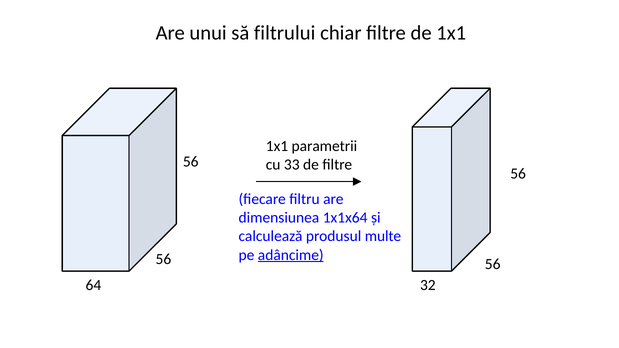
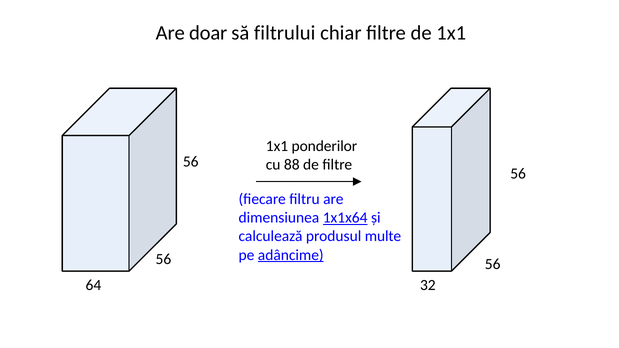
unui: unui -> doar
parametrii: parametrii -> ponderilor
33: 33 -> 88
1x1x64 underline: none -> present
